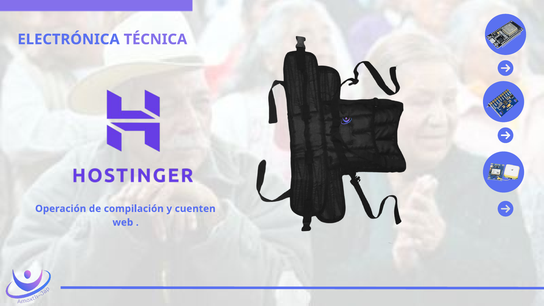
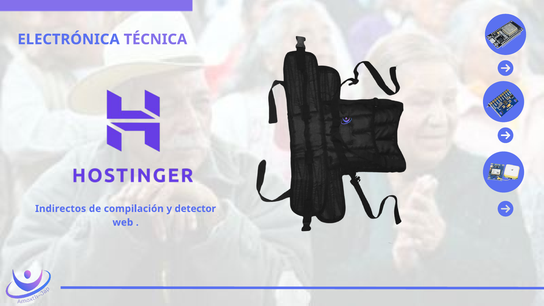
Operación: Operación -> Indirectos
cuenten: cuenten -> detector
